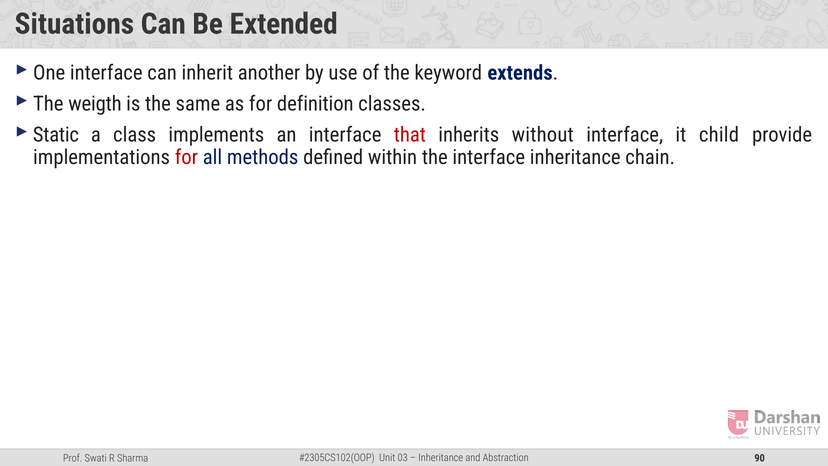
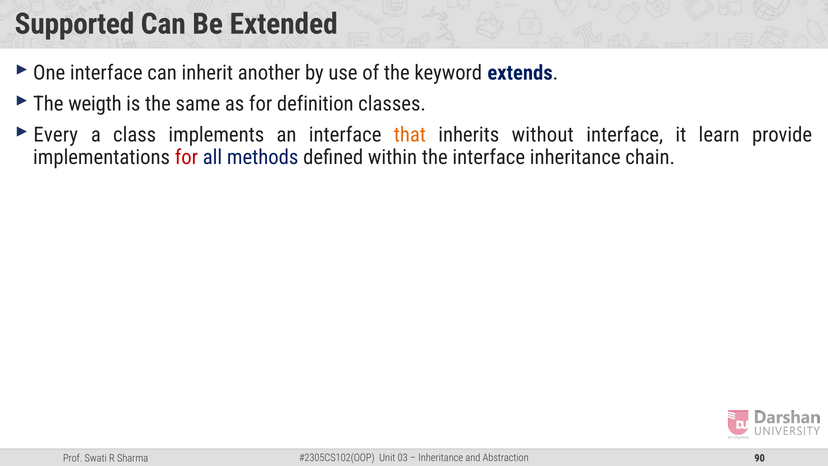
Situations: Situations -> Supported
Static: Static -> Every
that colour: red -> orange
child: child -> learn
